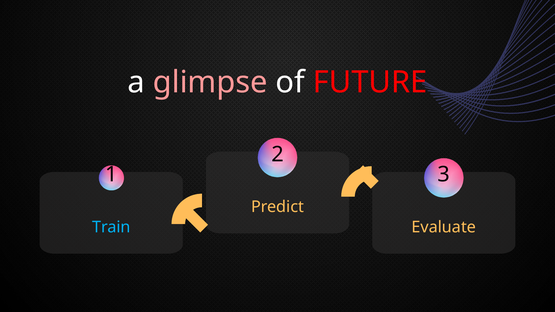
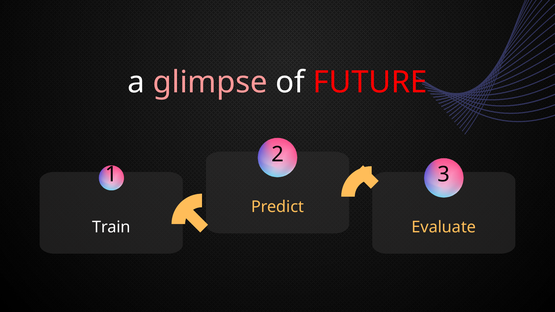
Train colour: light blue -> white
